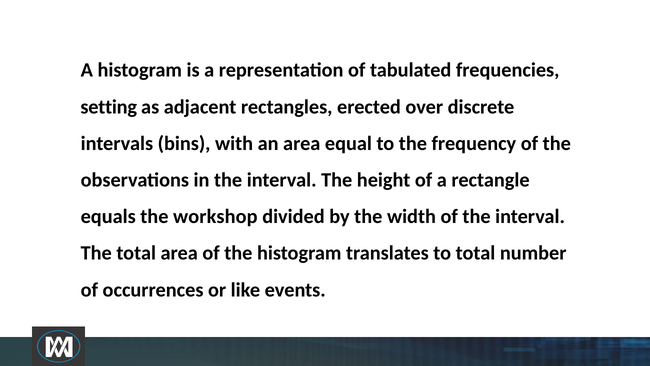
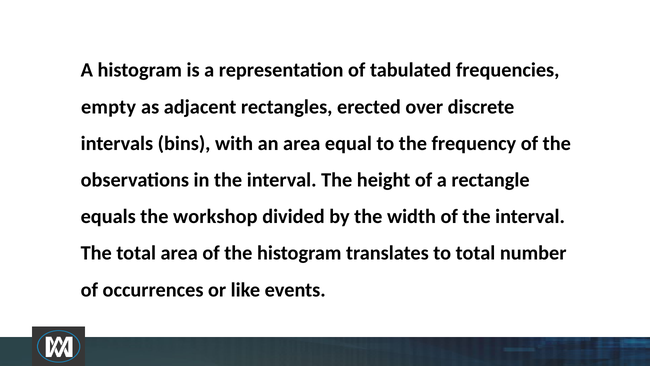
setting: setting -> empty
